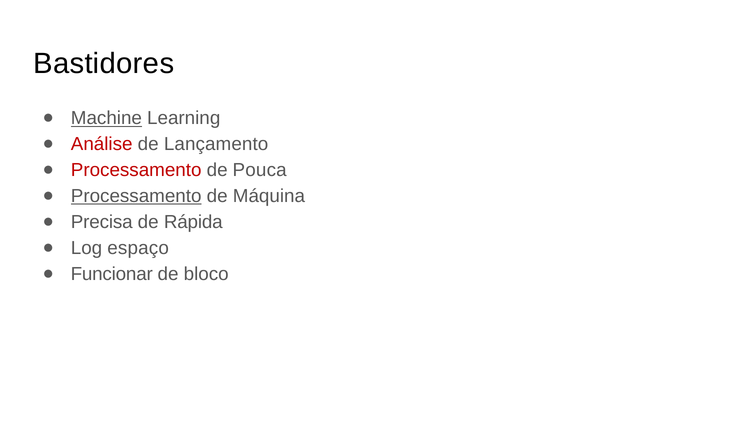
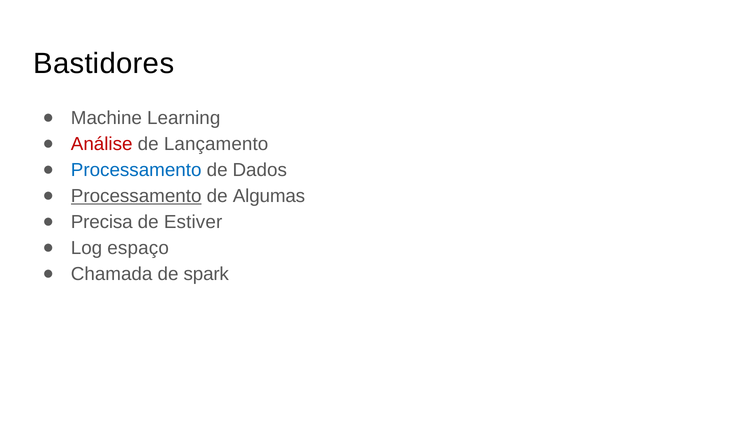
Machine underline: present -> none
Processamento at (136, 170) colour: red -> blue
Pouca: Pouca -> Dados
Máquina: Máquina -> Algumas
Rápida: Rápida -> Estiver
Funcionar: Funcionar -> Chamada
bloco: bloco -> spark
